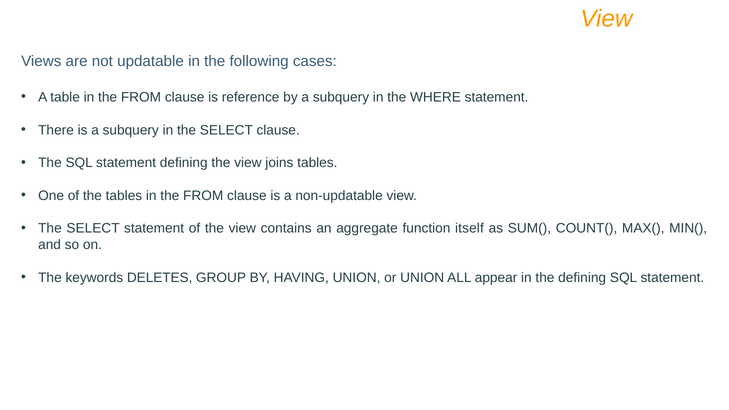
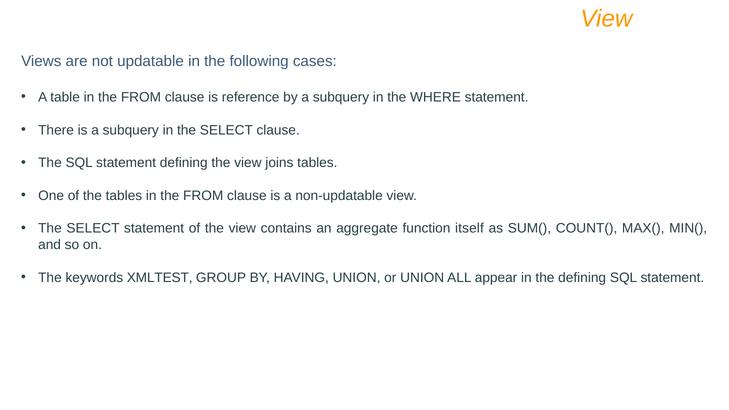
DELETES: DELETES -> XMLTEST
